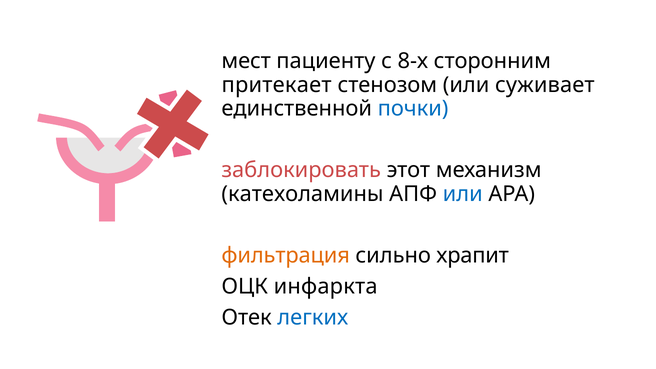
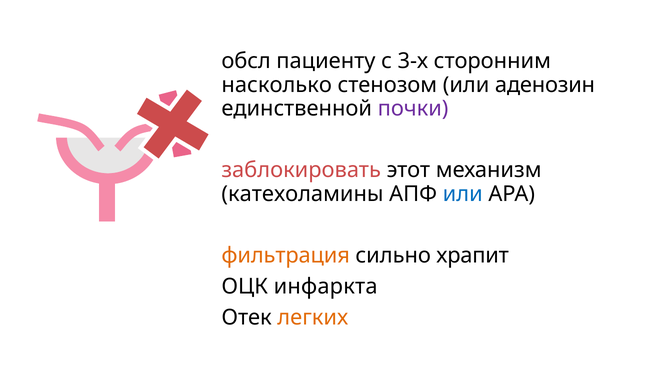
мест: мест -> обсл
8-х: 8-х -> 3-х
притекает: притекает -> насколько
суживает: суживает -> аденозин
почки colour: blue -> purple
легких colour: blue -> orange
